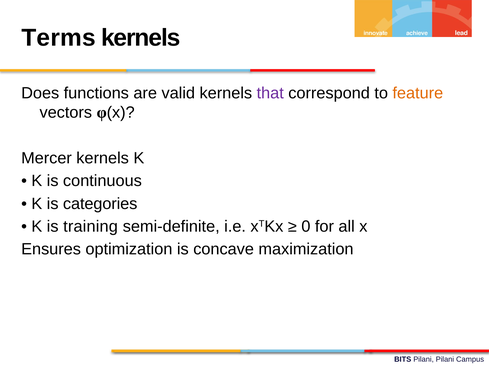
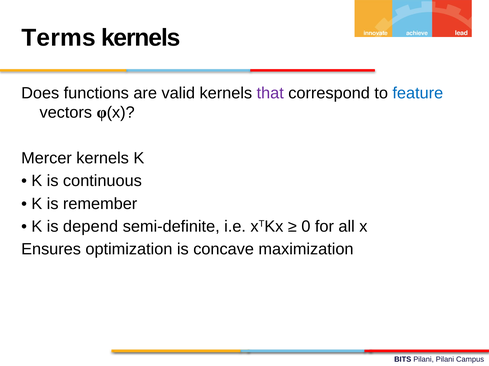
feature colour: orange -> blue
categories: categories -> remember
training: training -> depend
